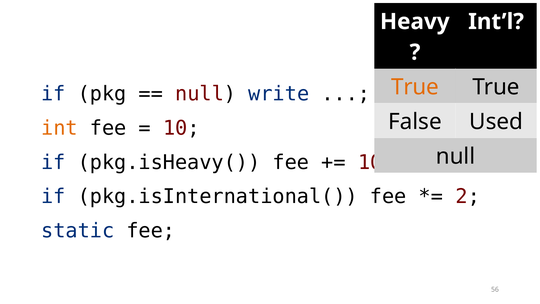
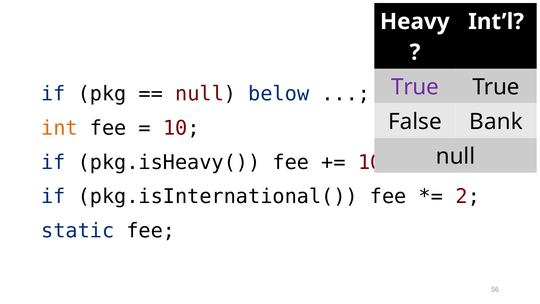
True at (415, 87) colour: orange -> purple
write: write -> below
Used: Used -> Bank
